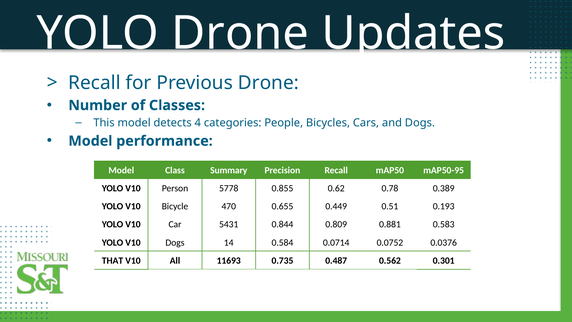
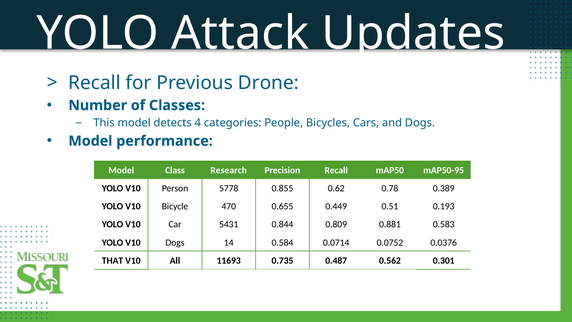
YOLO Drone: Drone -> Attack
Summary: Summary -> Research
